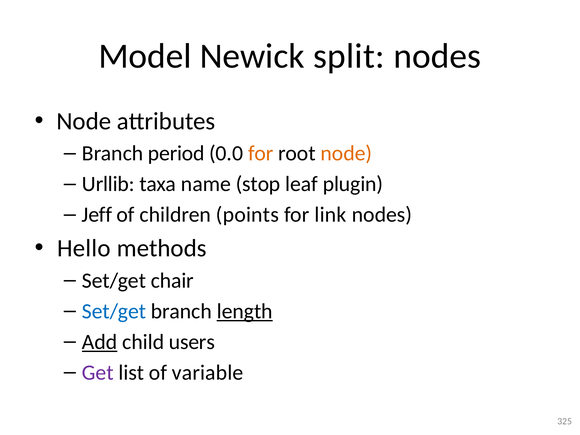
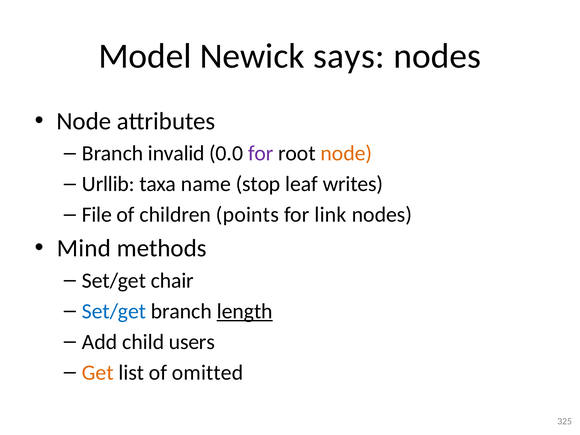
split: split -> says
period: period -> invalid
for at (261, 153) colour: orange -> purple
plugin: plugin -> writes
Jeff: Jeff -> File
Hello: Hello -> Mind
Add underline: present -> none
Get colour: purple -> orange
variable: variable -> omitted
